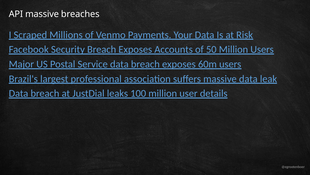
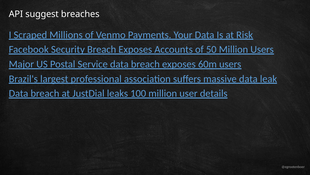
API massive: massive -> suggest
